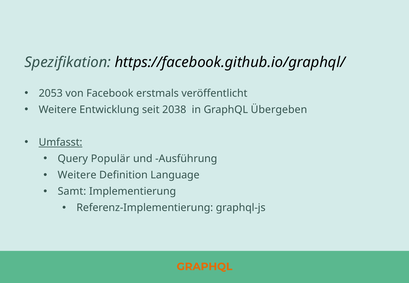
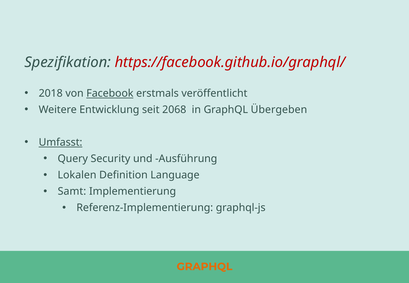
https://facebook.github.io/graphql/ colour: black -> red
2053: 2053 -> 2018
Facebook underline: none -> present
2038: 2038 -> 2068
Populär: Populär -> Security
Weitere at (77, 175): Weitere -> Lokalen
